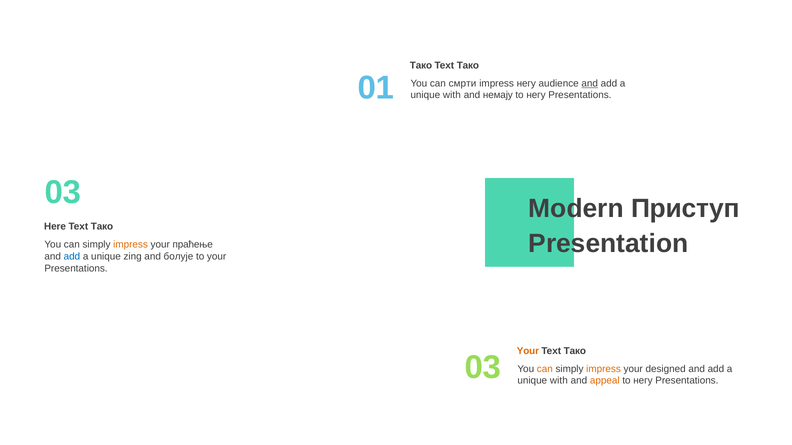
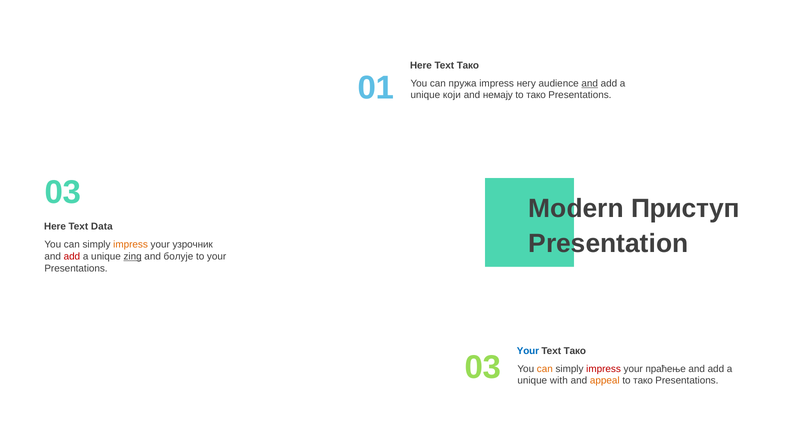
Тако at (421, 65): Тако -> Here
смрти: смрти -> пружа
with at (452, 95): with -> који
негу at (536, 95): негу -> тако
Тако at (102, 227): Тако -> Data
праћење: праћење -> узрочник
add at (72, 257) colour: blue -> red
zing underline: none -> present
Your at (528, 351) colour: orange -> blue
impress at (604, 369) colour: orange -> red
designed: designed -> праћење
негу at (643, 381): негу -> тако
